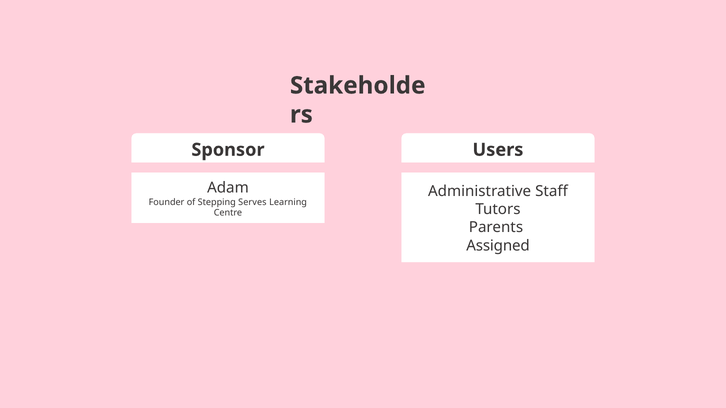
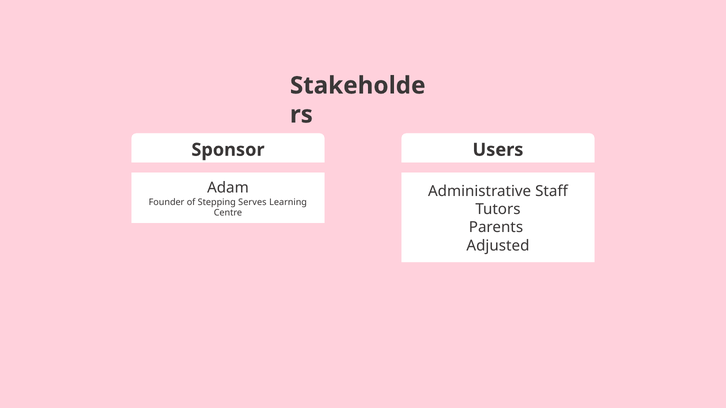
Assigned: Assigned -> Adjusted
